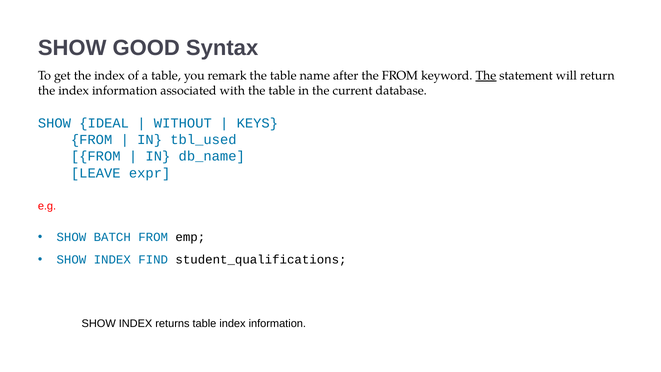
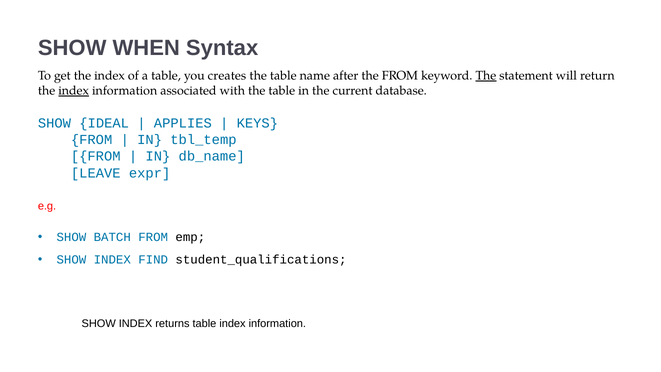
GOOD: GOOD -> WHEN
remark: remark -> creates
index at (74, 91) underline: none -> present
WITHOUT: WITHOUT -> APPLIES
tbl_used: tbl_used -> tbl_temp
